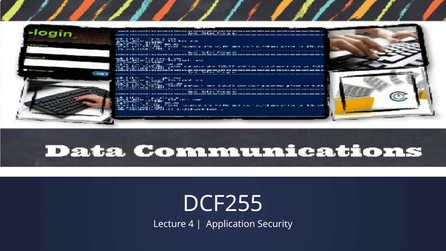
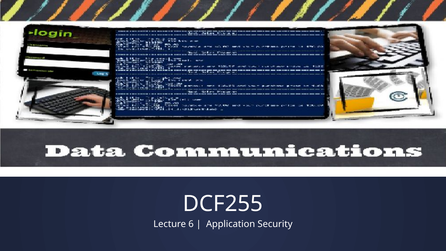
4: 4 -> 6
